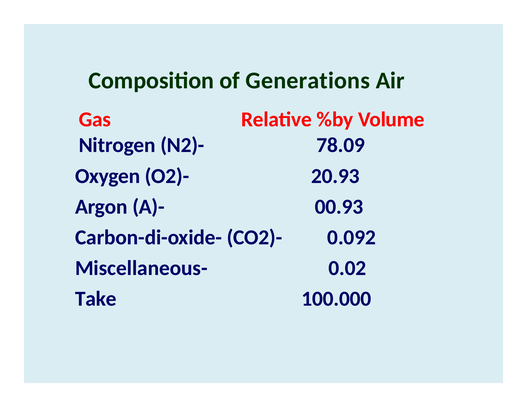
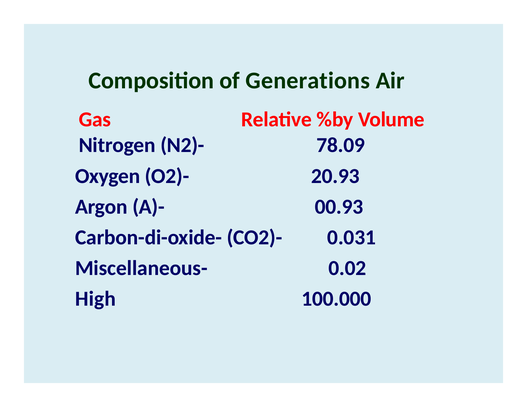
0.092: 0.092 -> 0.031
Take: Take -> High
